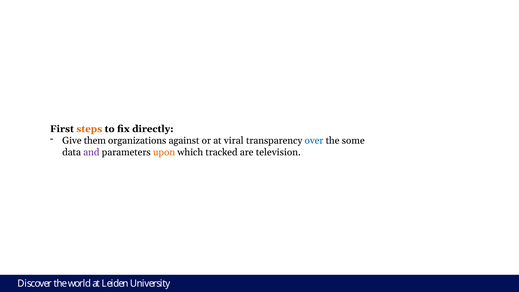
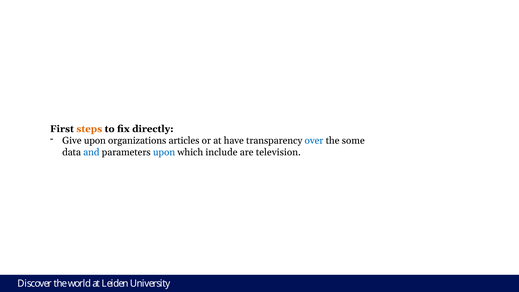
Give them: them -> upon
against: against -> articles
viral: viral -> have
and colour: purple -> blue
upon at (164, 152) colour: orange -> blue
tracked: tracked -> include
